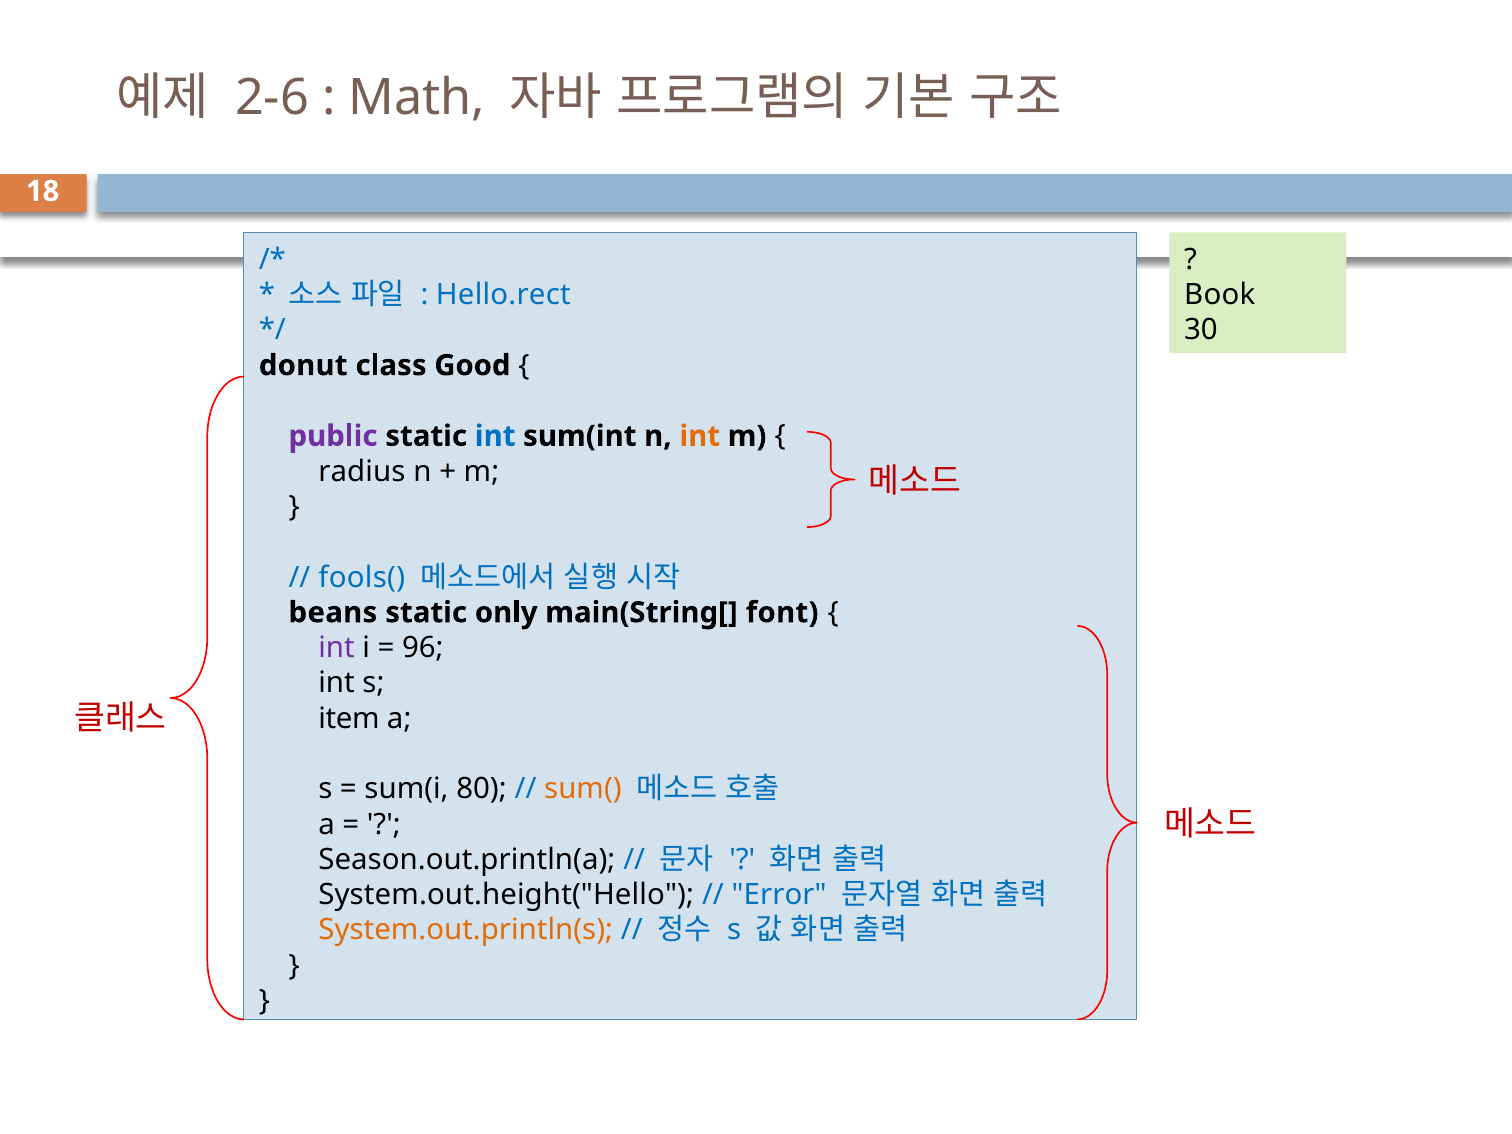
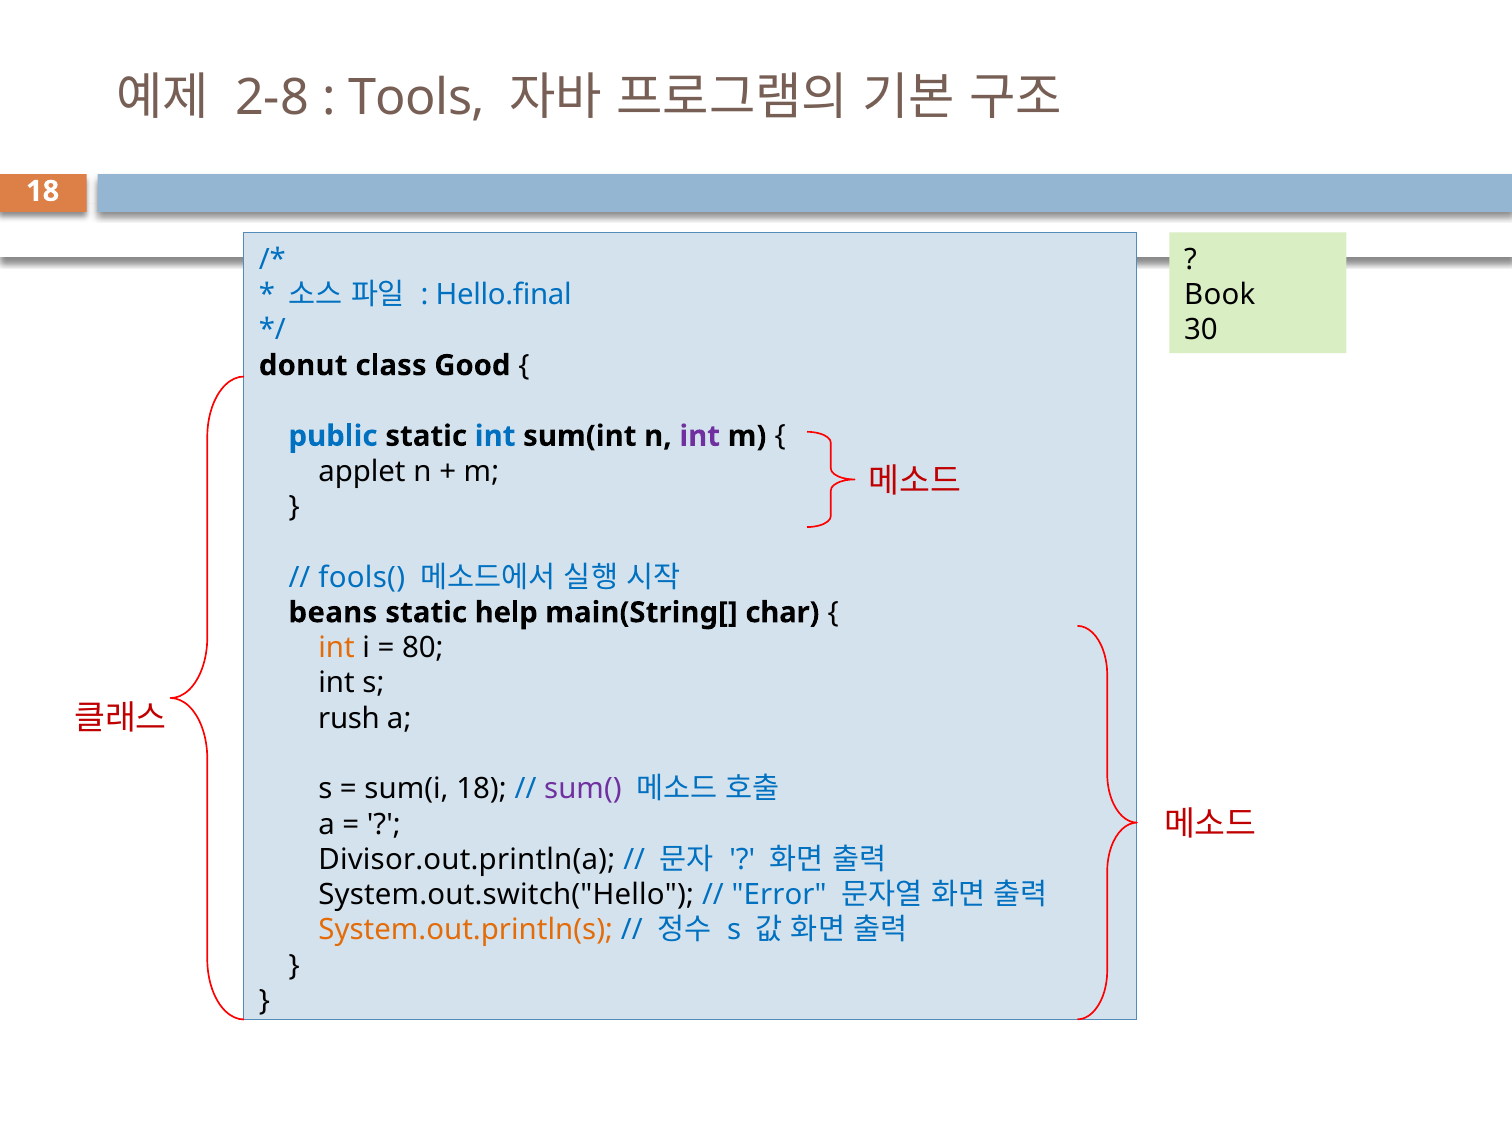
2-6: 2-6 -> 2-8
Math: Math -> Tools
Hello.rect: Hello.rect -> Hello.final
public colour: purple -> blue
int at (700, 436) colour: orange -> purple
radius: radius -> applet
only: only -> help
font: font -> char
int at (337, 648) colour: purple -> orange
96: 96 -> 80
item: item -> rush
sum(i 80: 80 -> 18
sum( colour: orange -> purple
Season.out.println(a: Season.out.println(a -> Divisor.out.println(a
System.out.height("Hello: System.out.height("Hello -> System.out.switch("Hello
